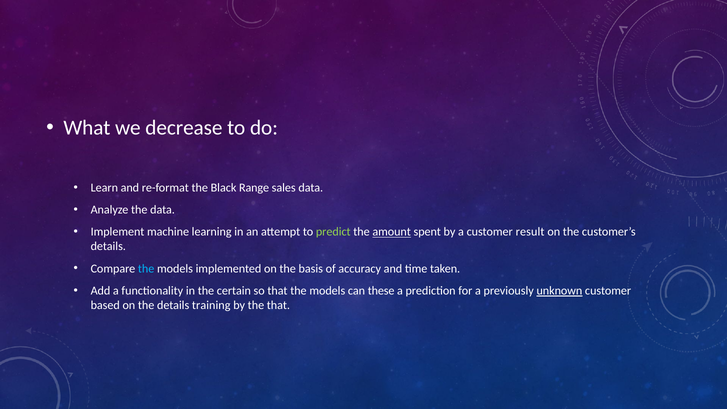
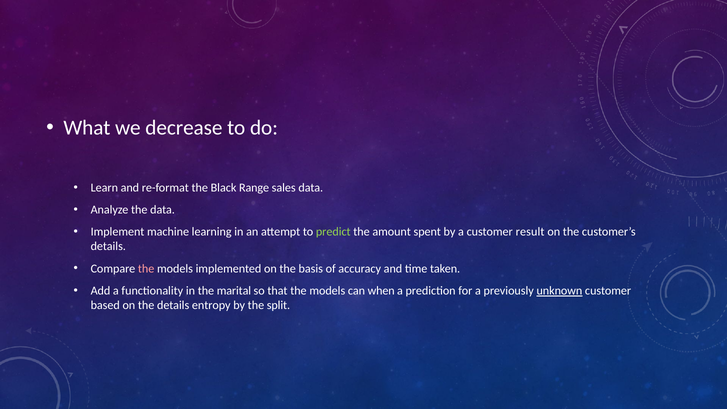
amount underline: present -> none
the at (146, 269) colour: light blue -> pink
certain: certain -> marital
these: these -> when
training: training -> entropy
the that: that -> split
